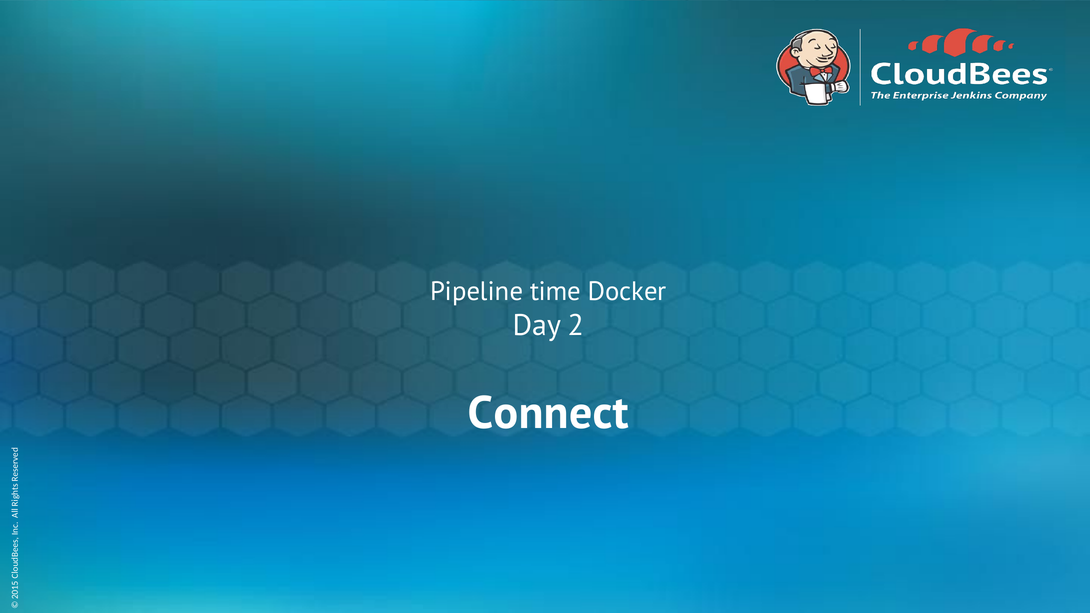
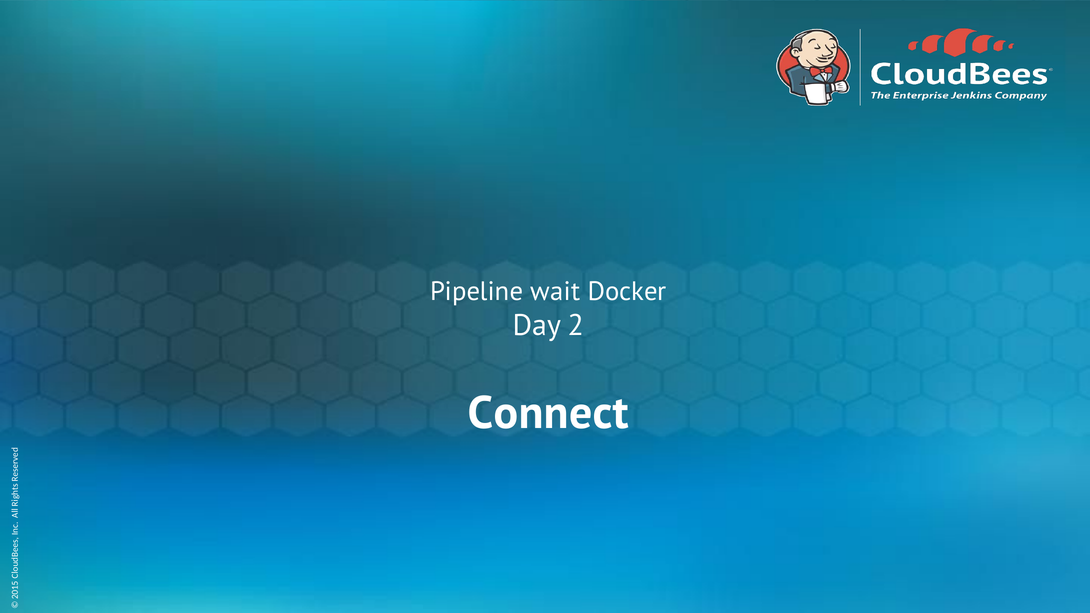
time: time -> wait
